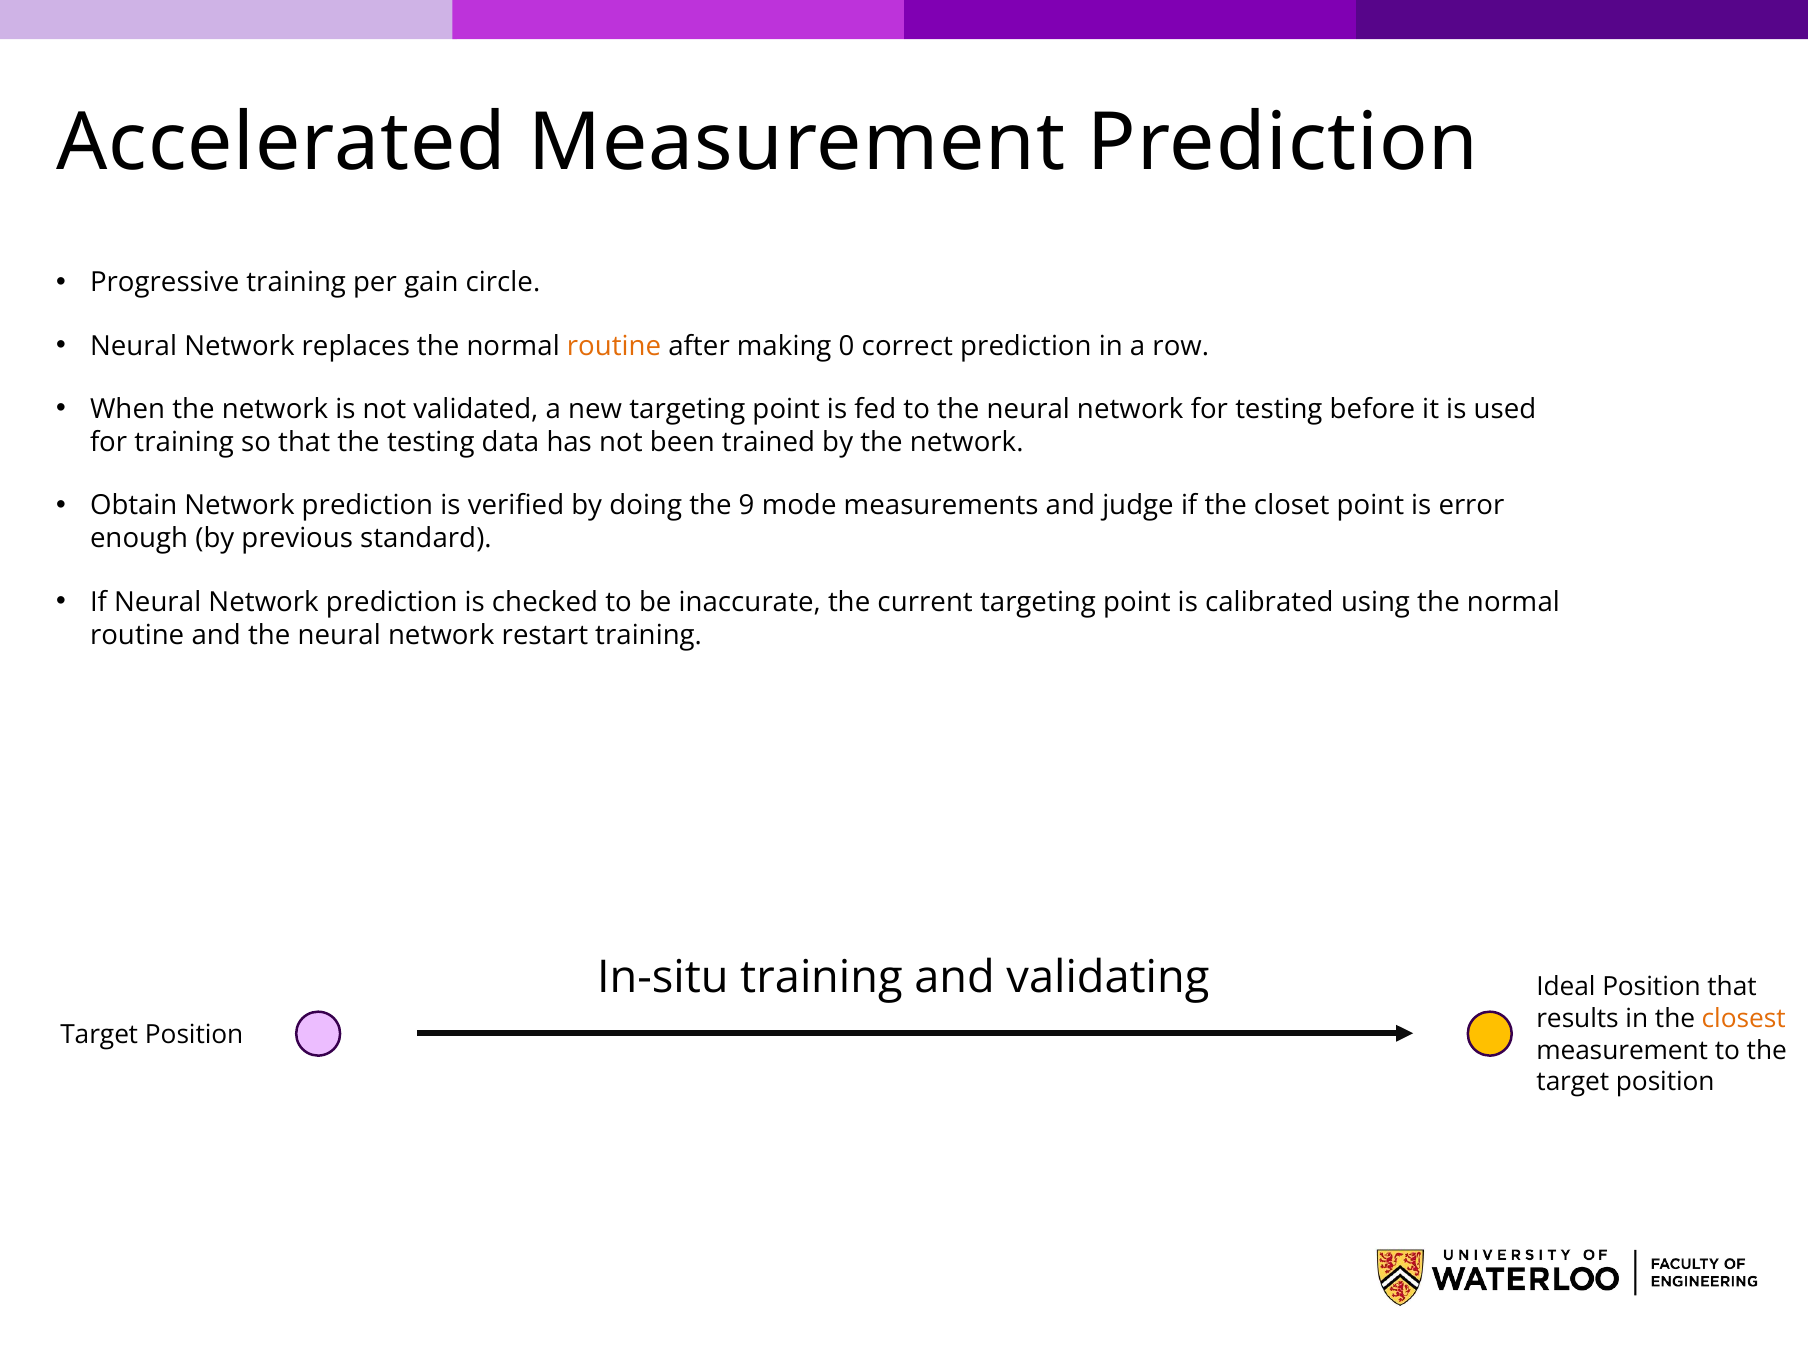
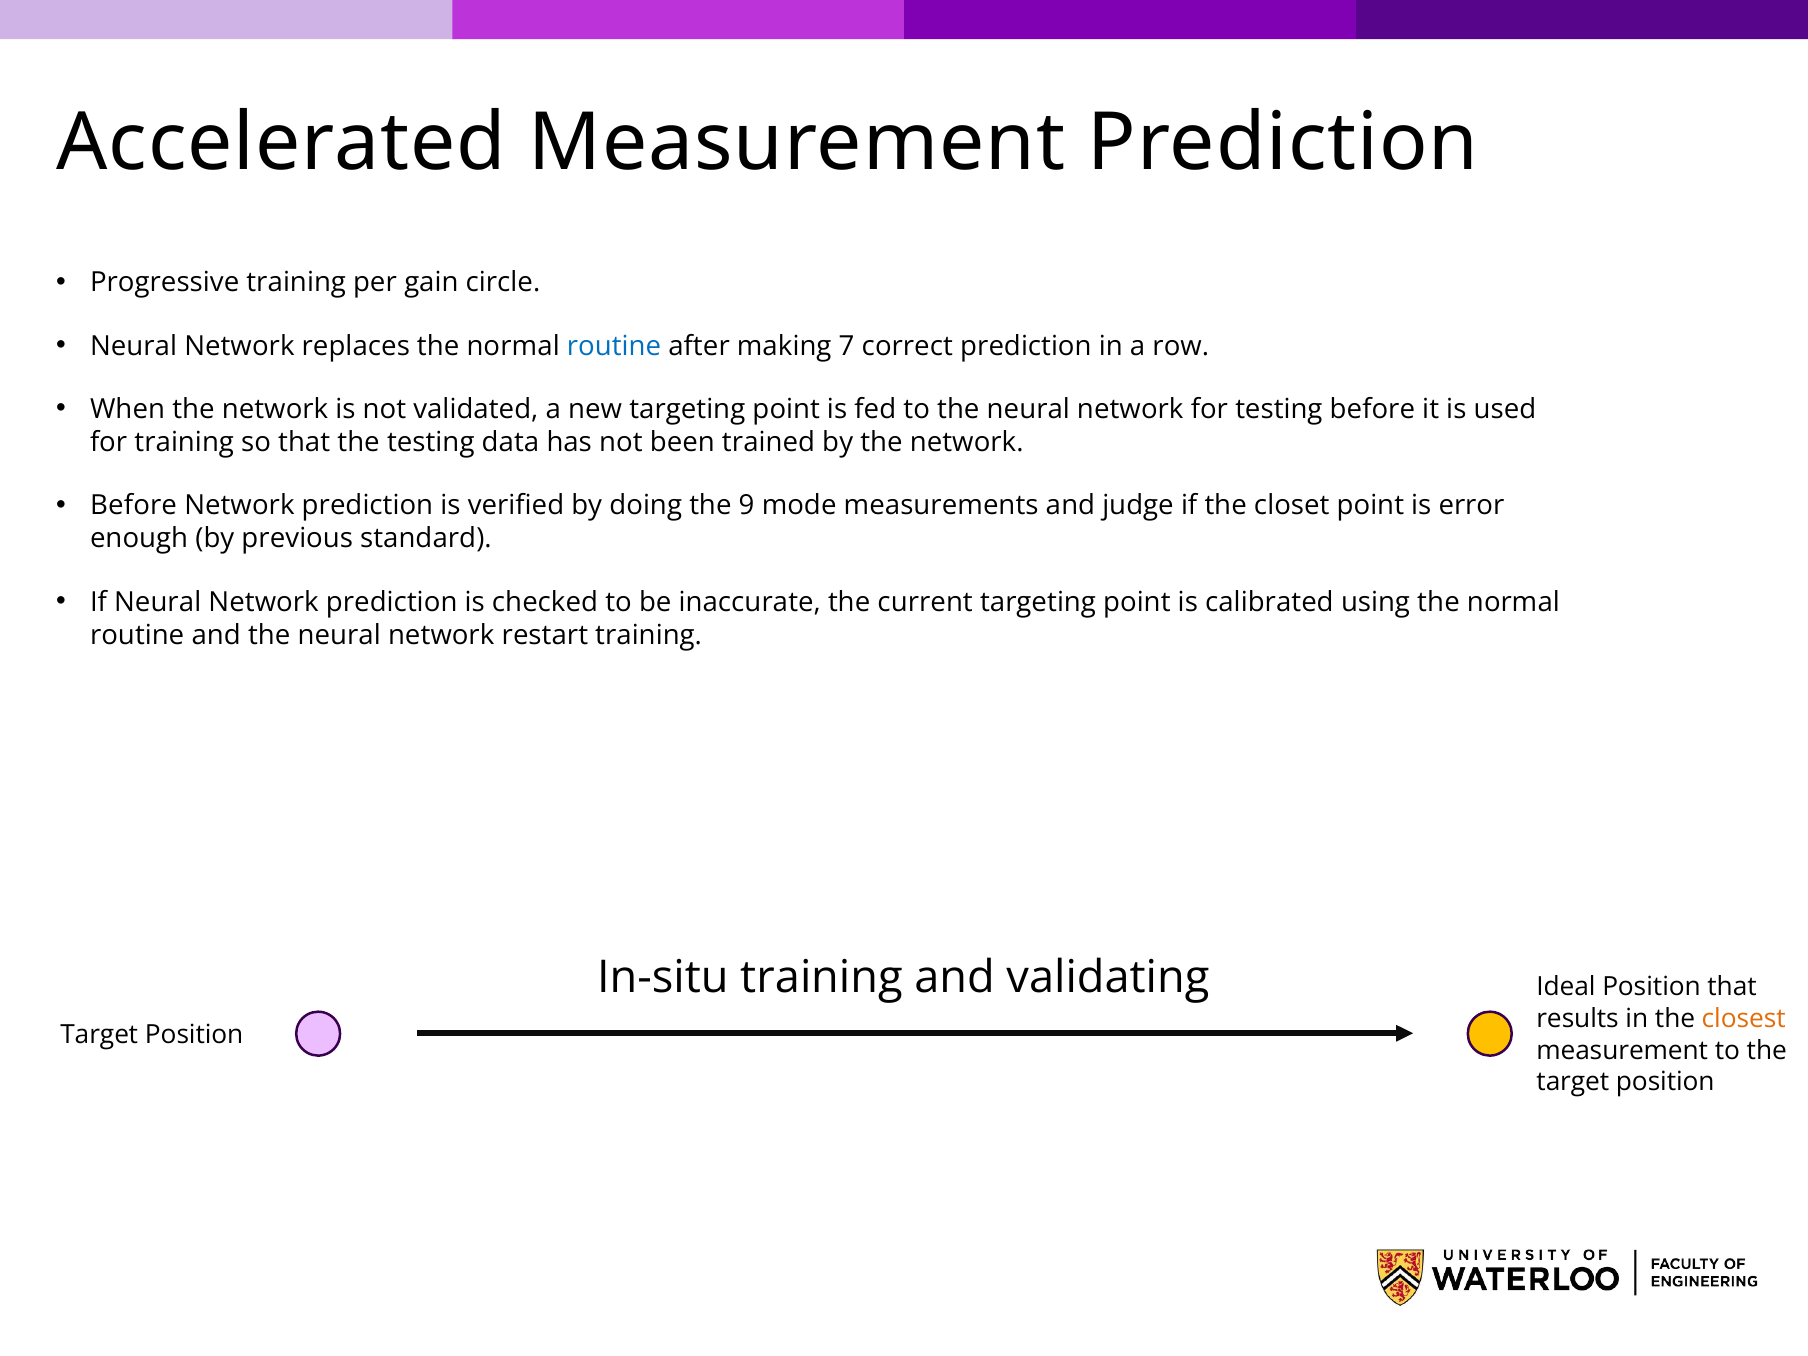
routine at (614, 346) colour: orange -> blue
0: 0 -> 7
Obtain at (134, 506): Obtain -> Before
